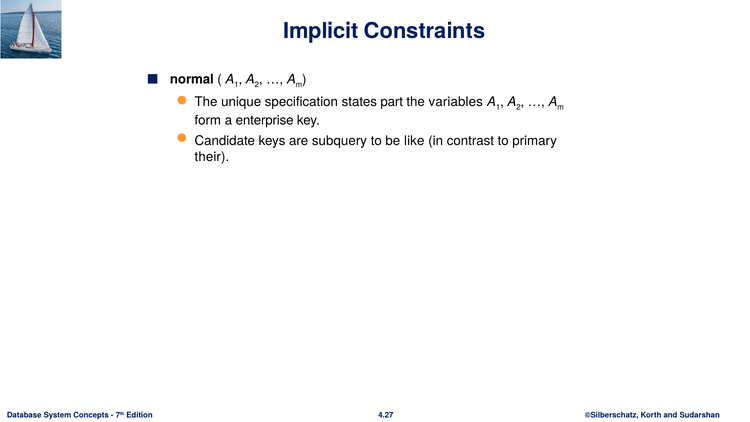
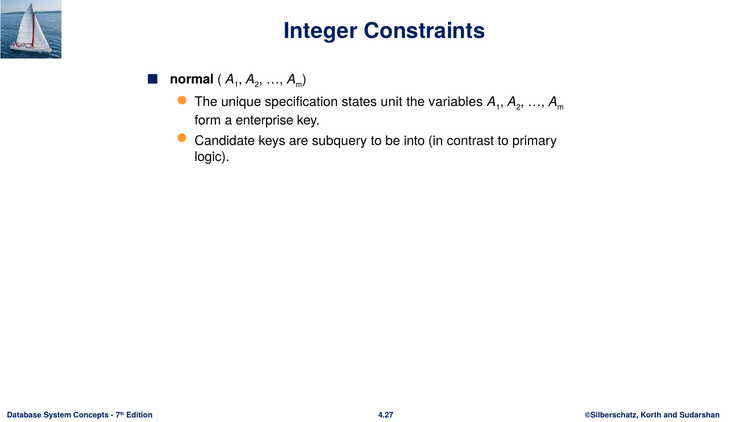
Implicit: Implicit -> Integer
part: part -> unit
like: like -> into
their: their -> logic
